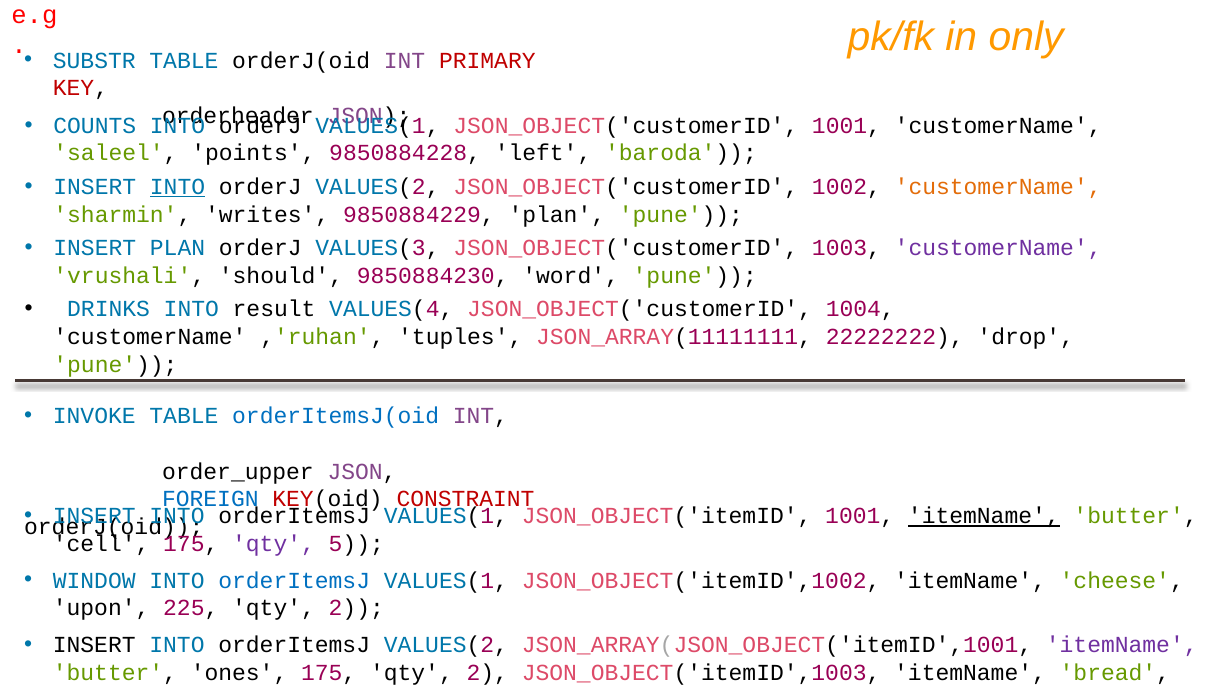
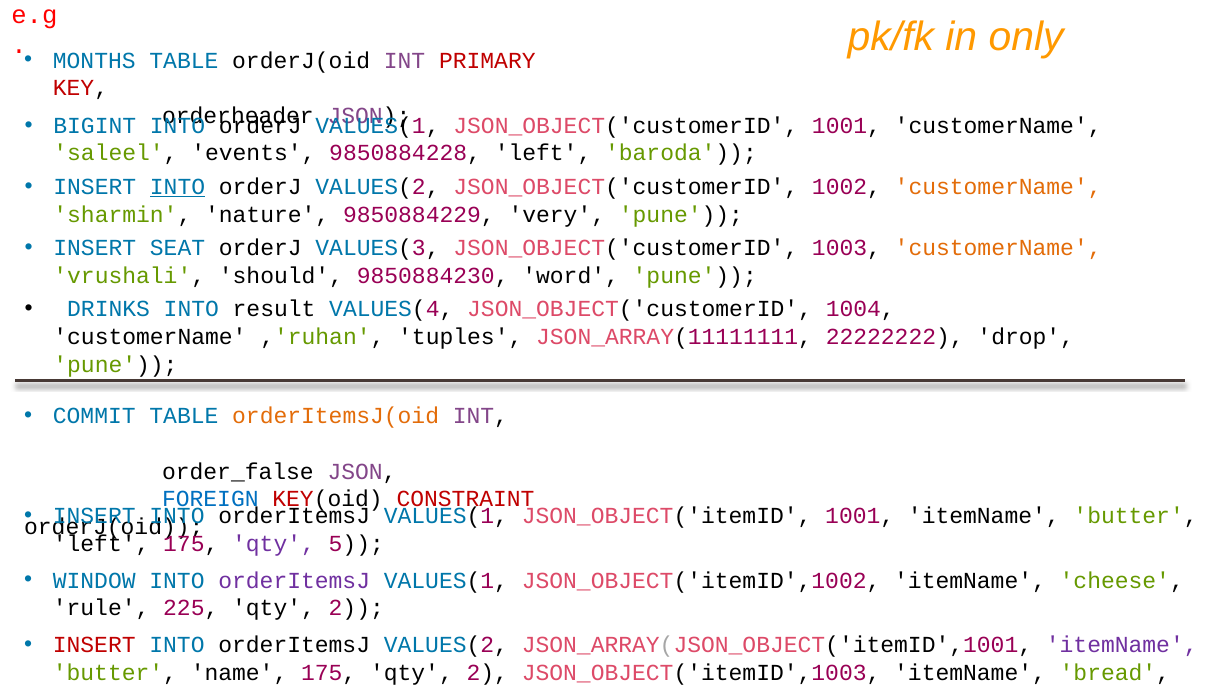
SUBSTR: SUBSTR -> MONTHS
COUNTS: COUNTS -> BIGINT
points: points -> events
writes: writes -> nature
9850884229 plan: plan -> very
INSERT PLAN: PLAN -> SEAT
customerName at (998, 248) colour: purple -> orange
INVOKE: INVOKE -> COMMIT
orderItemsJ(oid colour: blue -> orange
order_upper: order_upper -> order_false
itemName at (984, 517) underline: present -> none
cell at (101, 544): cell -> left
orderItemsJ at (294, 581) colour: blue -> purple
upon: upon -> rule
INSERT at (94, 645) colour: black -> red
ones: ones -> name
